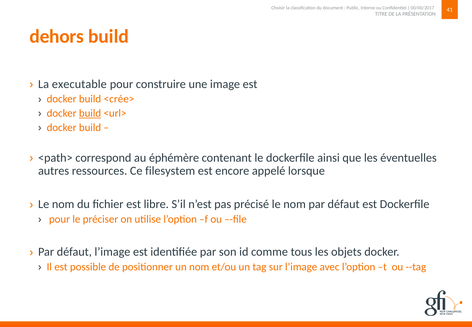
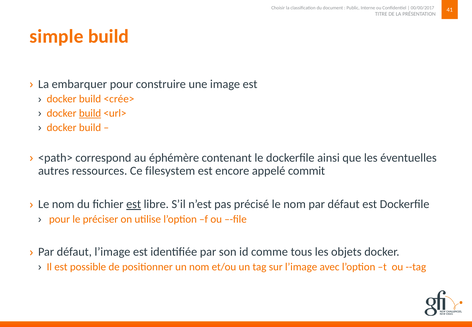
dehors: dehors -> simple
executable: executable -> embarquer
lorsque: lorsque -> commit
est at (134, 204) underline: none -> present
